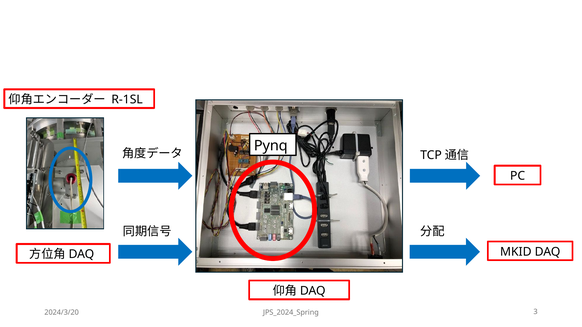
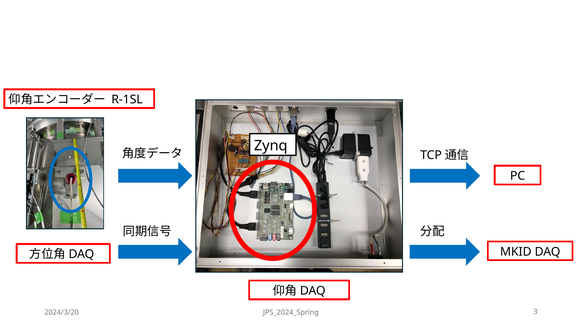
Pynq: Pynq -> Zynq
